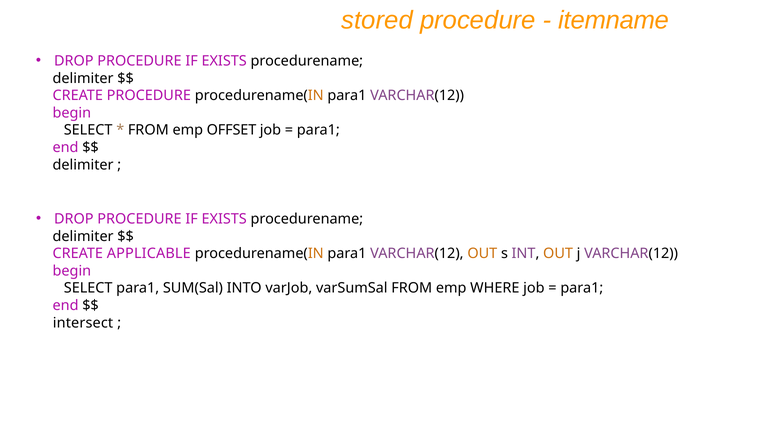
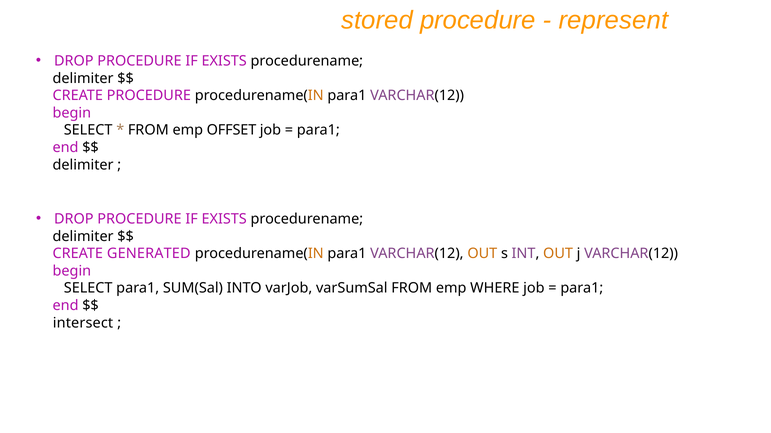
itemname: itemname -> represent
APPLICABLE: APPLICABLE -> GENERATED
